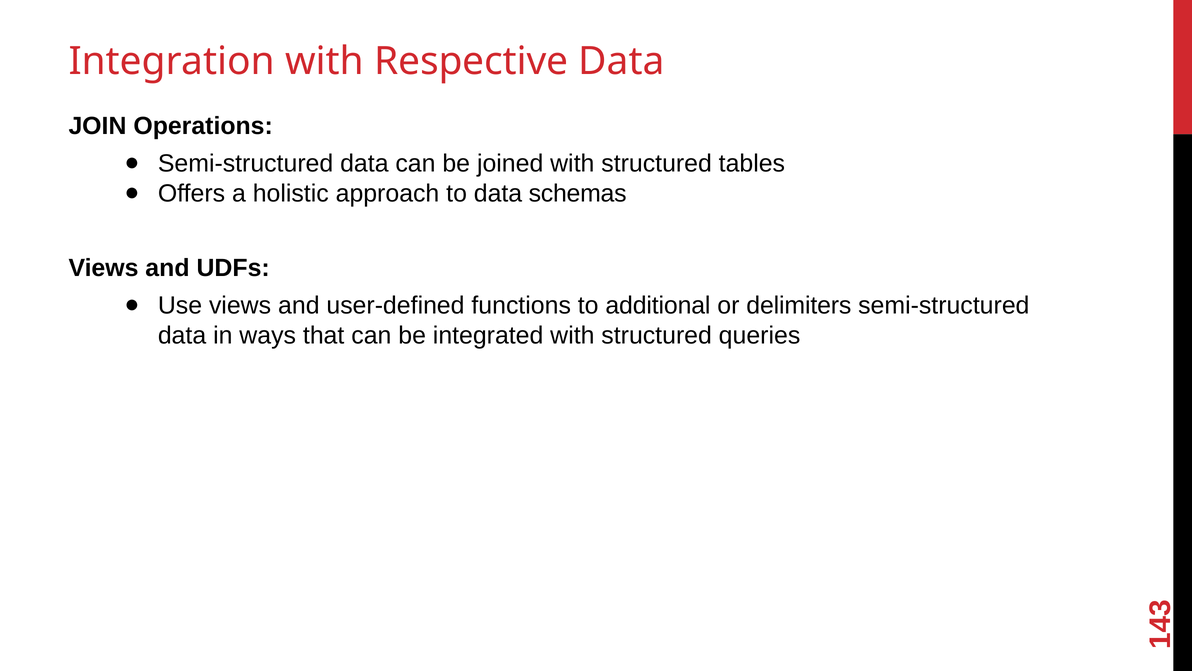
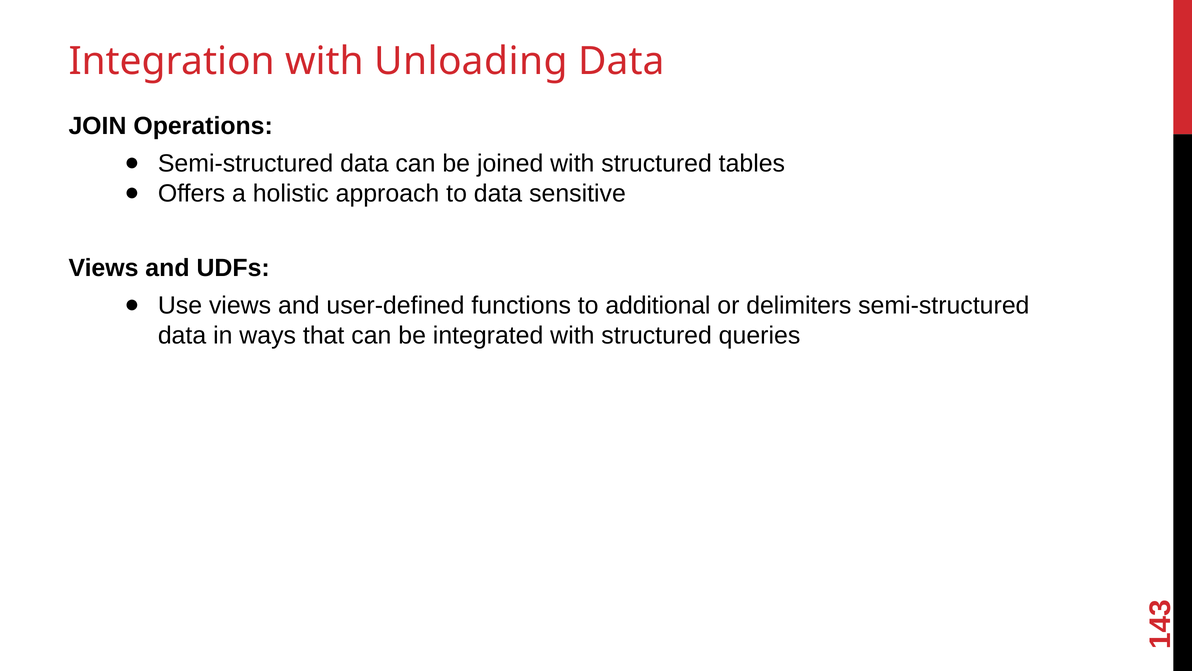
Respective: Respective -> Unloading
schemas: schemas -> sensitive
